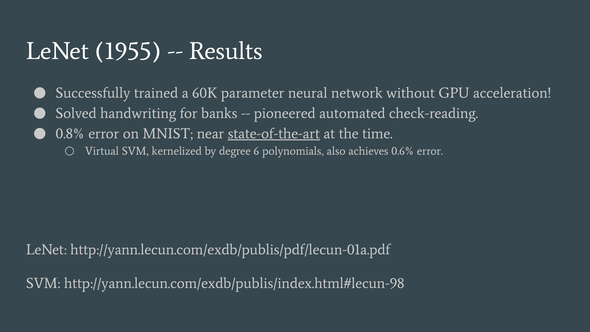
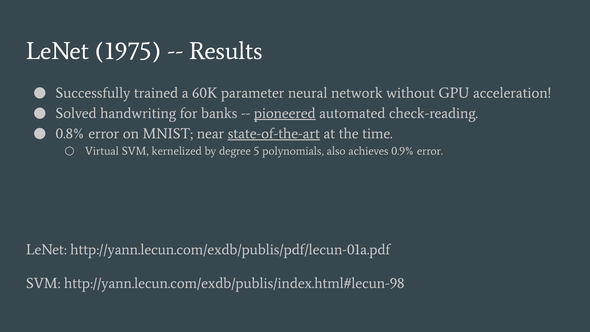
1955: 1955 -> 1975
pioneered underline: none -> present
6: 6 -> 5
0.6%: 0.6% -> 0.9%
